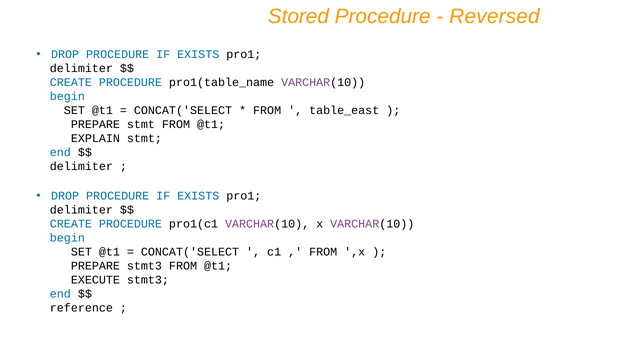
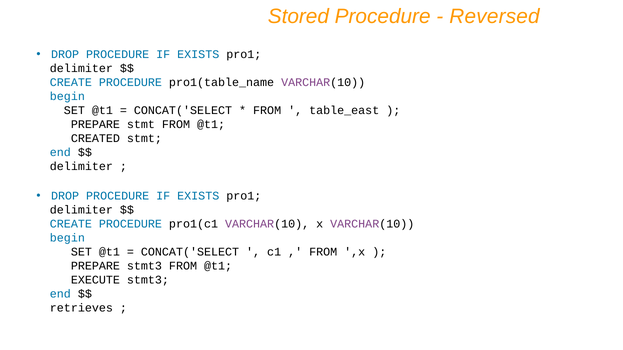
EXPLAIN: EXPLAIN -> CREATED
reference: reference -> retrieves
